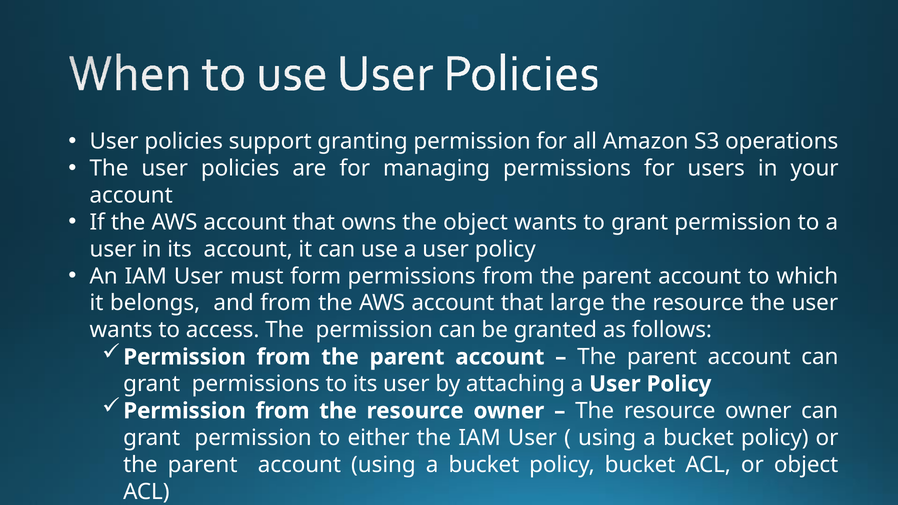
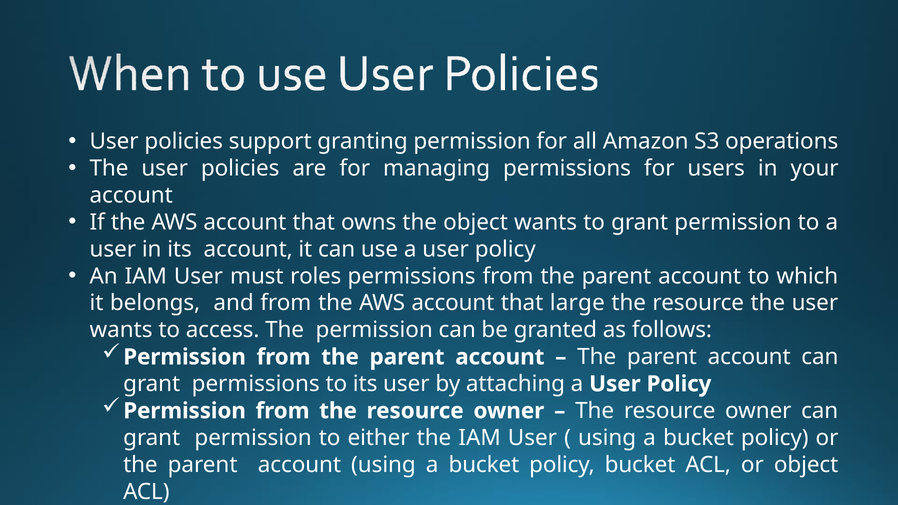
form: form -> roles
